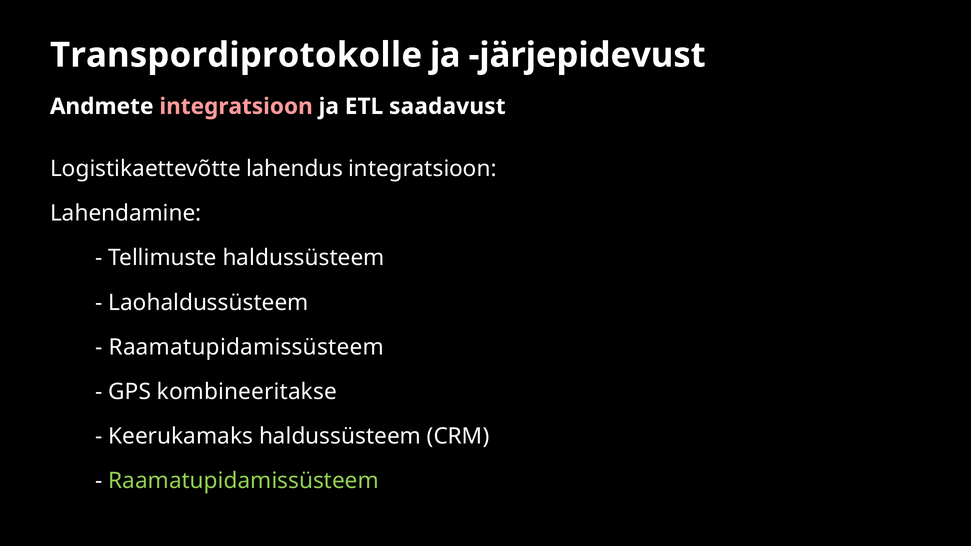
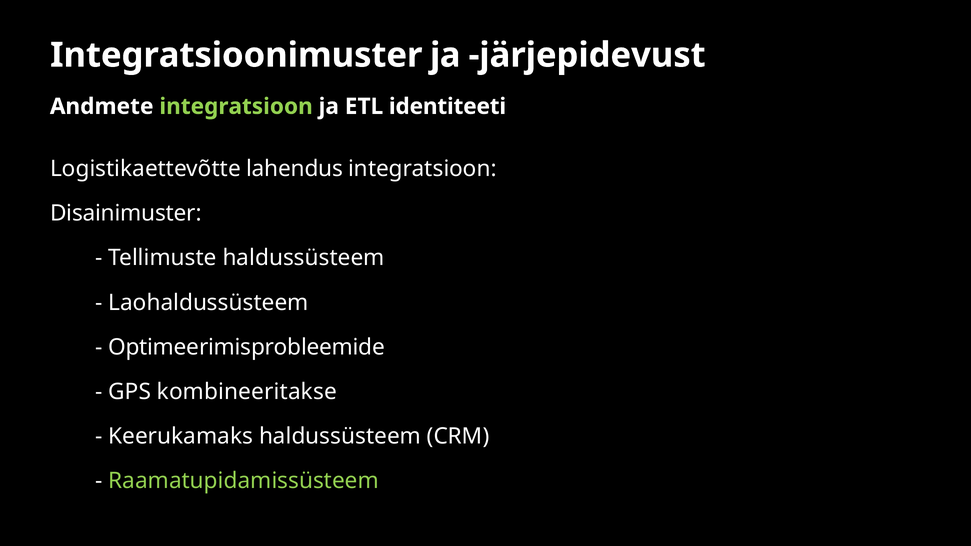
Transpordiprotokolle: Transpordiprotokolle -> Integratsioonimuster
integratsioon at (236, 106) colour: pink -> light green
saadavust: saadavust -> identiteeti
Lahendamine: Lahendamine -> Disainimuster
Raamatupidamissüsteem at (246, 347): Raamatupidamissüsteem -> Optimeerimisprobleemide
